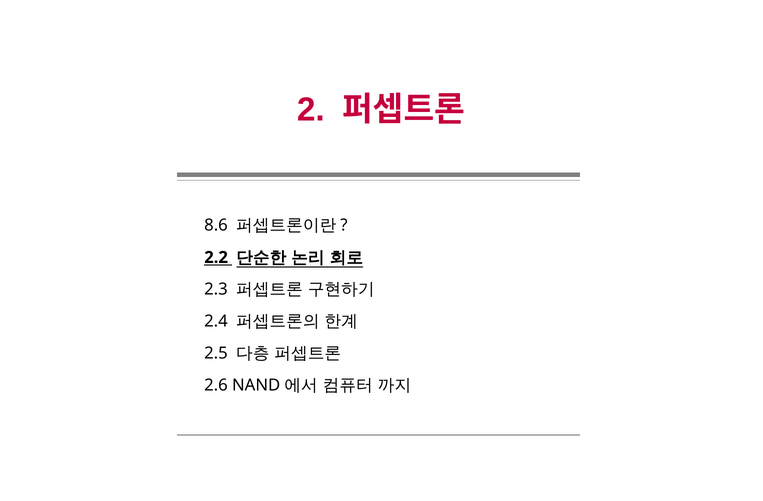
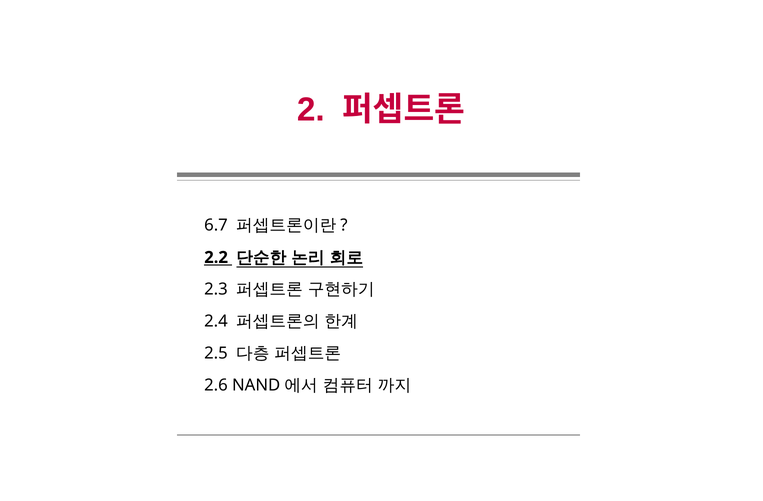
8.6: 8.6 -> 6.7
